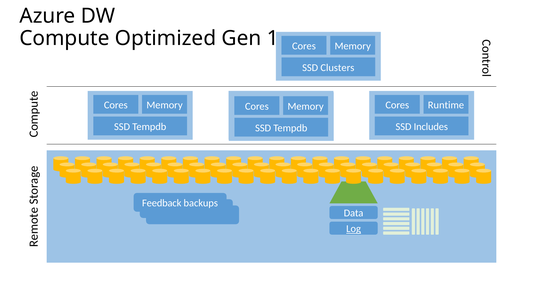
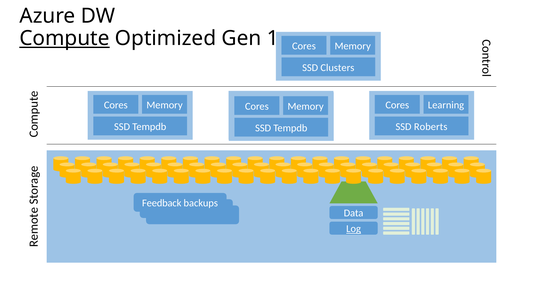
Compute underline: none -> present
Runtime: Runtime -> Learning
Includes: Includes -> Roberts
